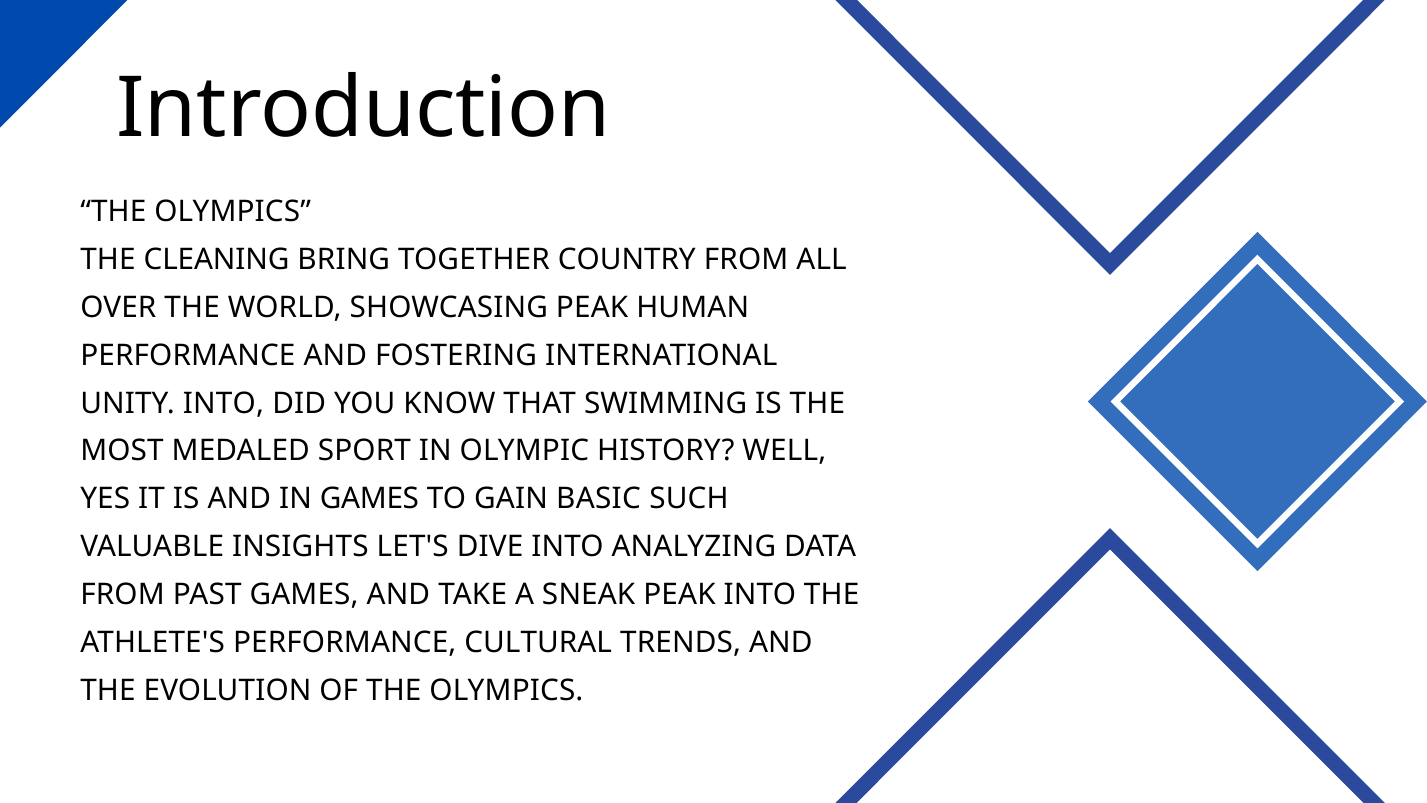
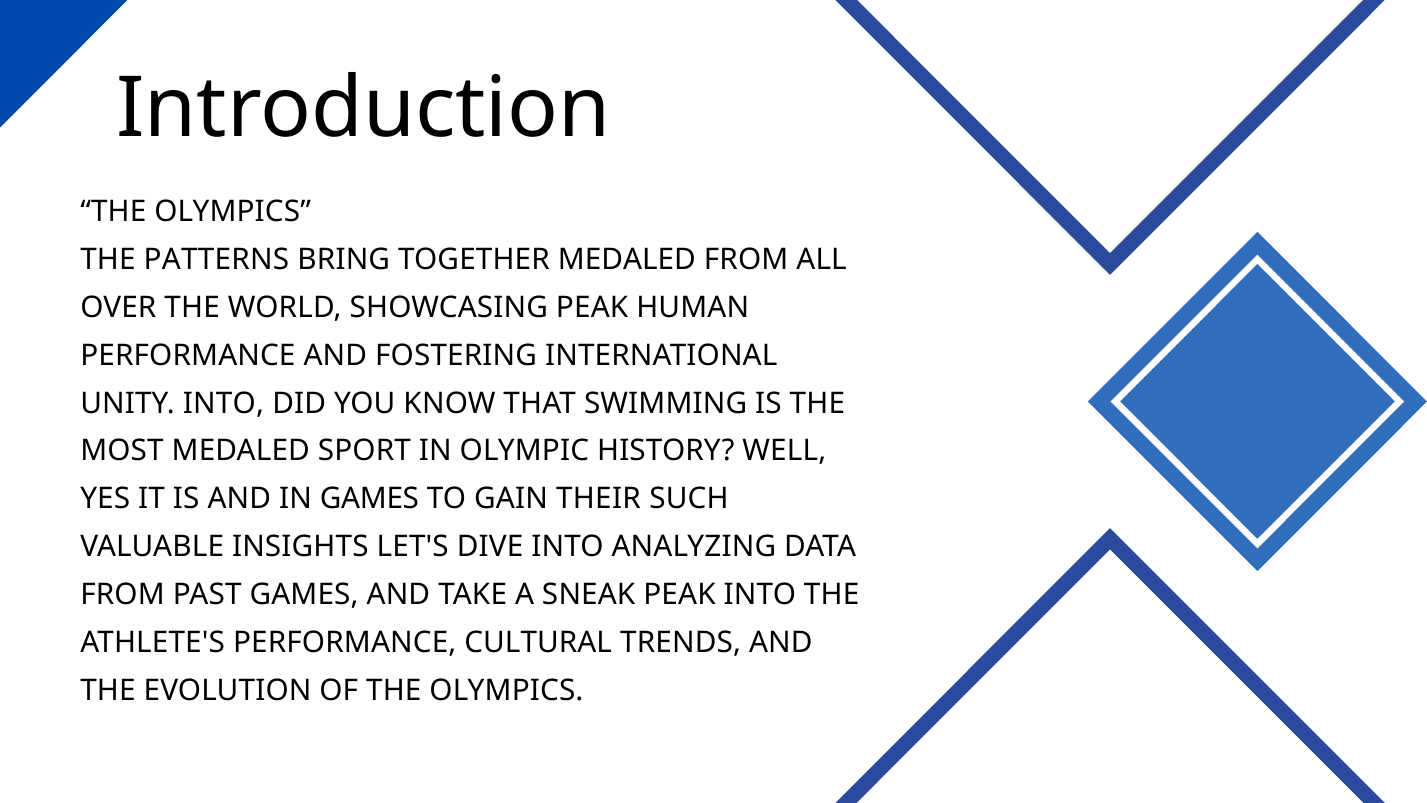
CLEANING: CLEANING -> PATTERNS
TOGETHER COUNTRY: COUNTRY -> MEDALED
BASIC: BASIC -> THEIR
